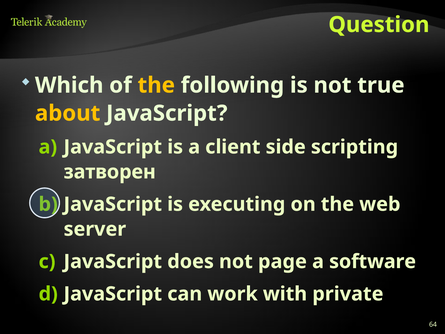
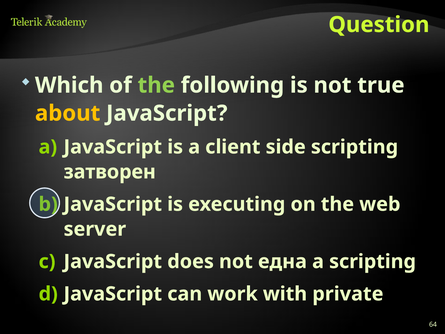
the at (156, 85) colour: yellow -> light green
page: page -> една
a software: software -> scripting
